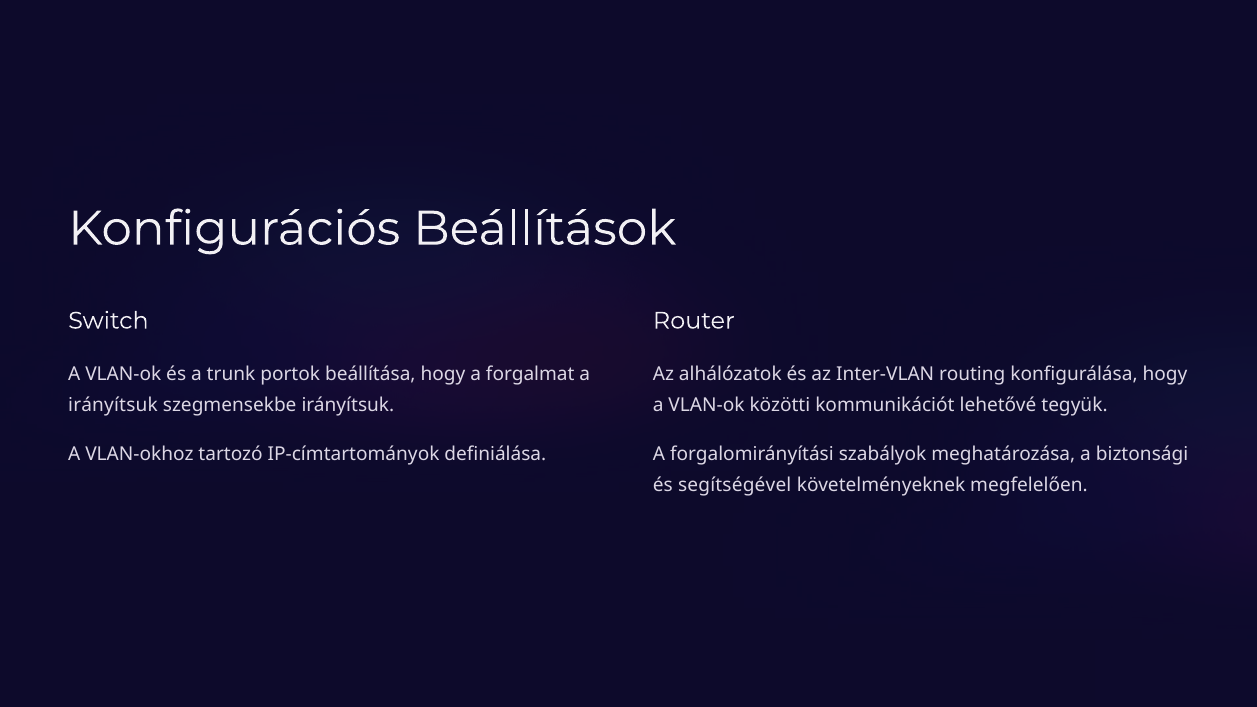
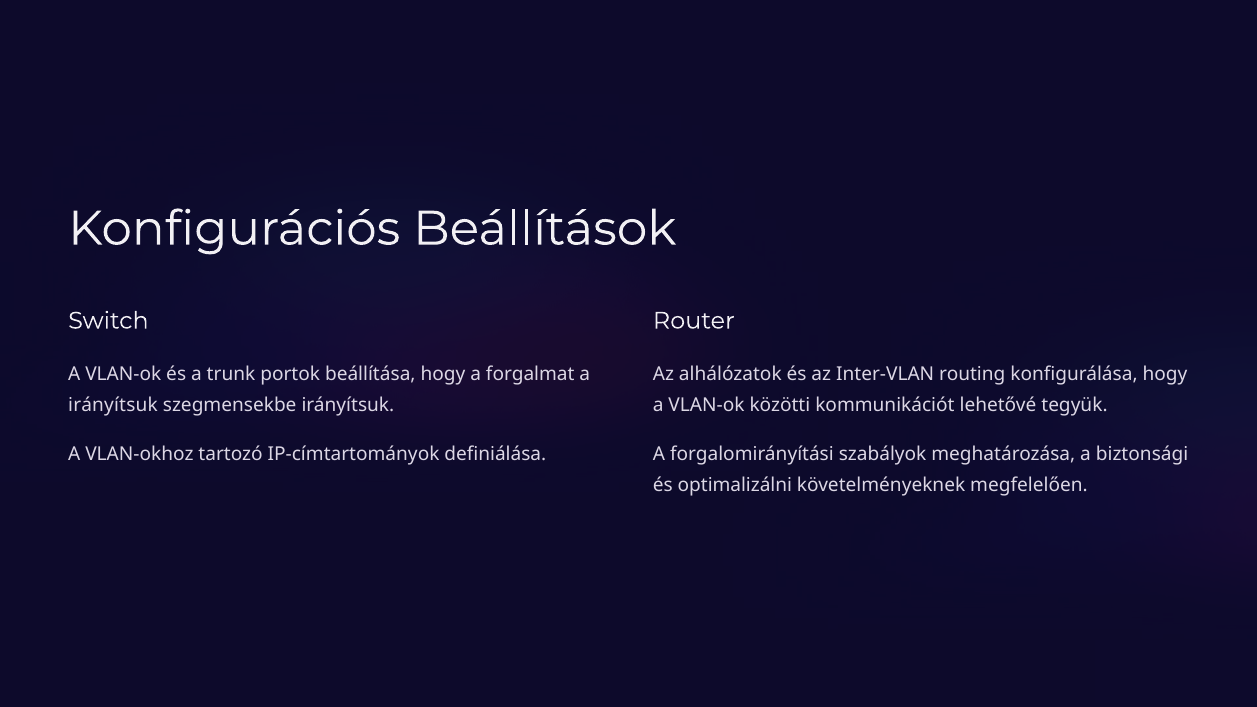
segítségével: segítségével -> optimalizálni
